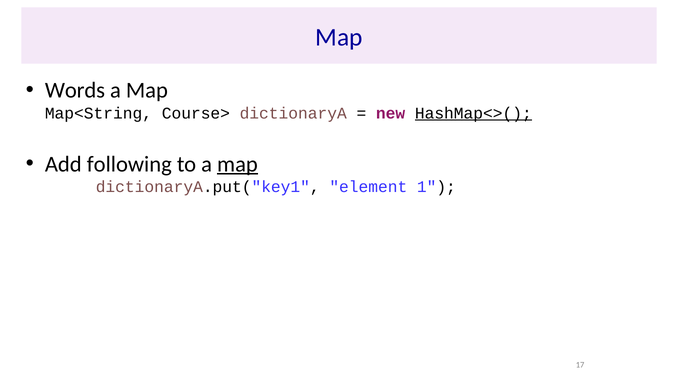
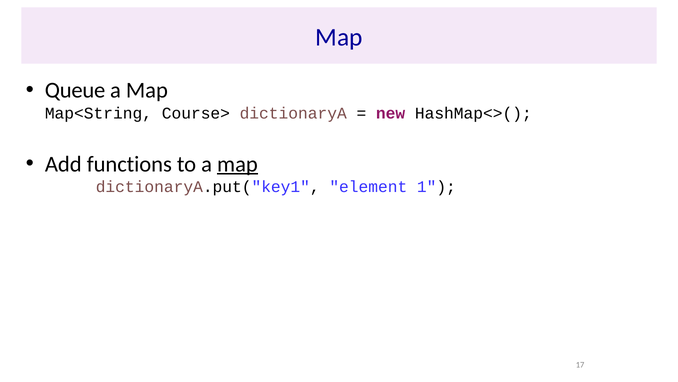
Words: Words -> Queue
HashMap<>( underline: present -> none
following: following -> functions
